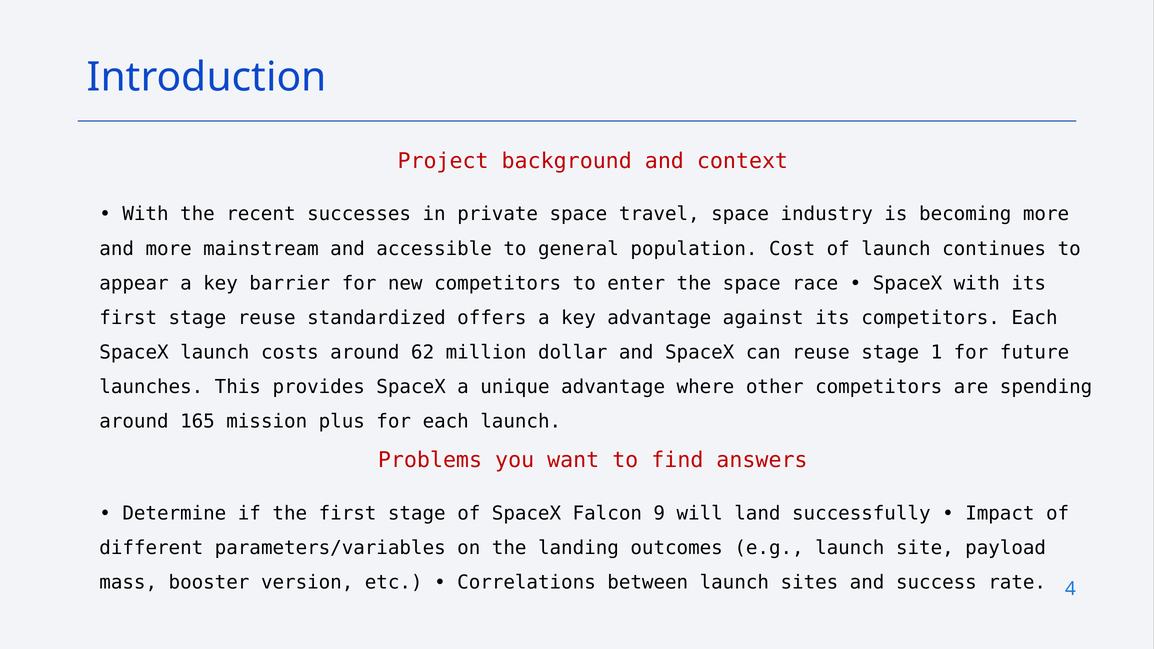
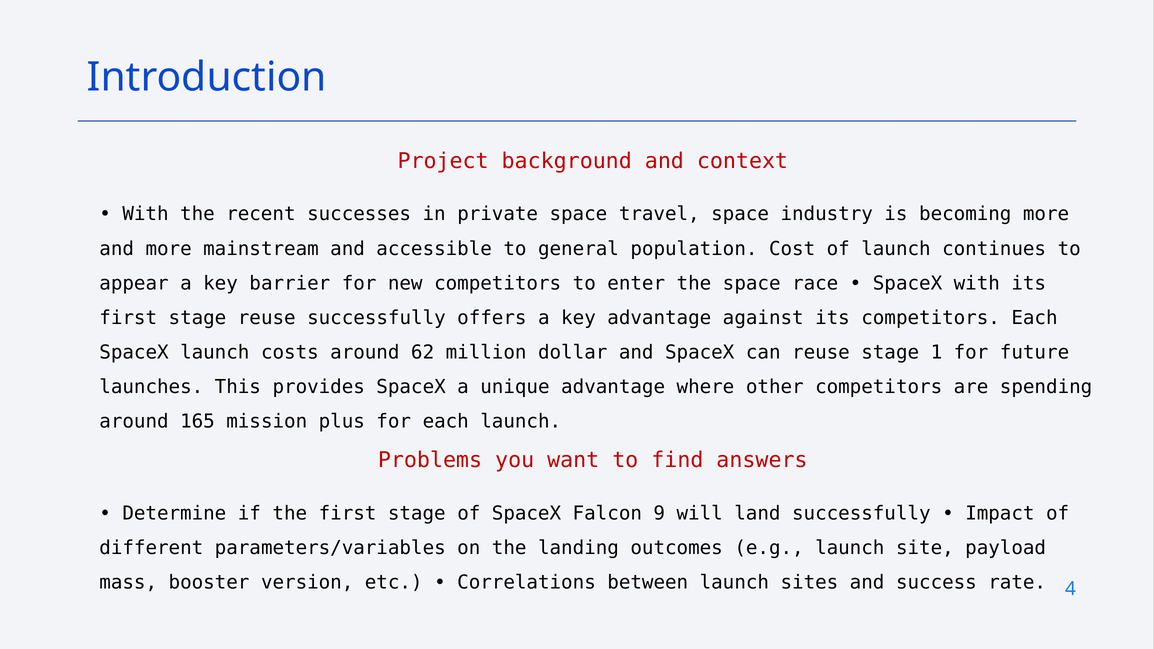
reuse standardized: standardized -> successfully
